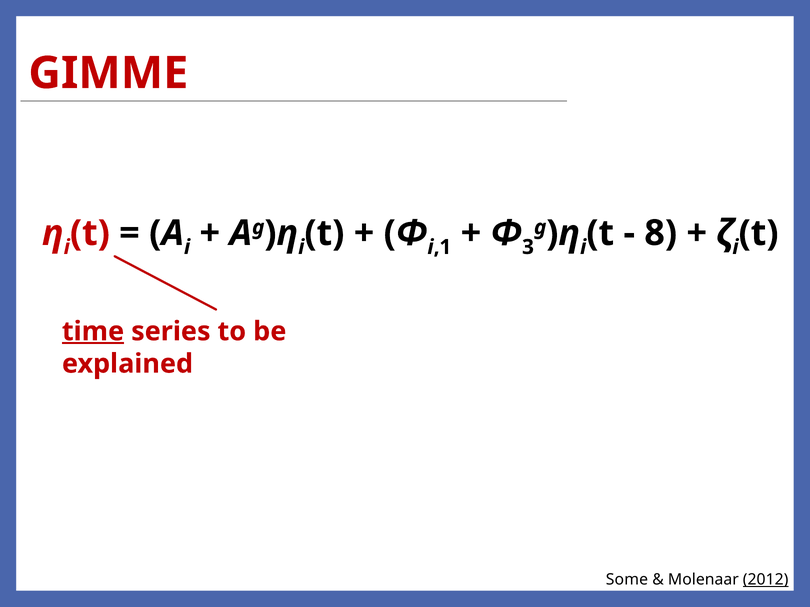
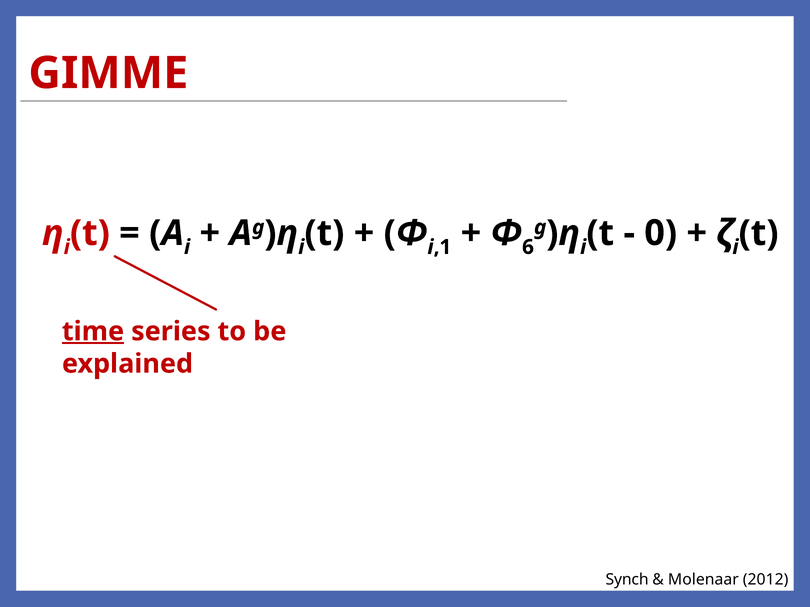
8: 8 -> 0
3: 3 -> 6
Some: Some -> Synch
2012 underline: present -> none
